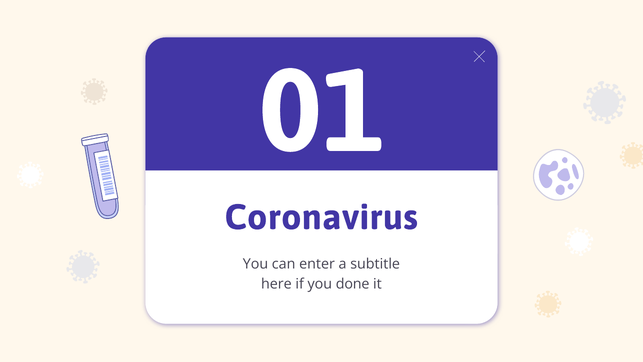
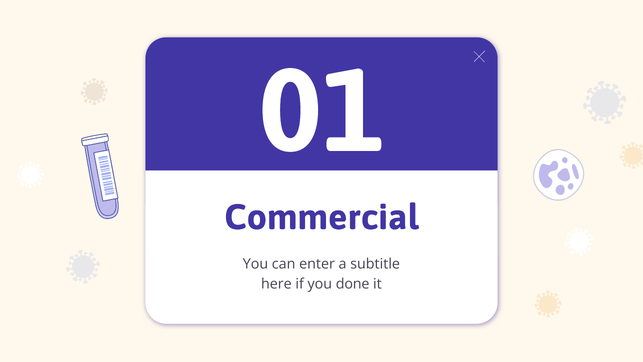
Coronavirus: Coronavirus -> Commercial
